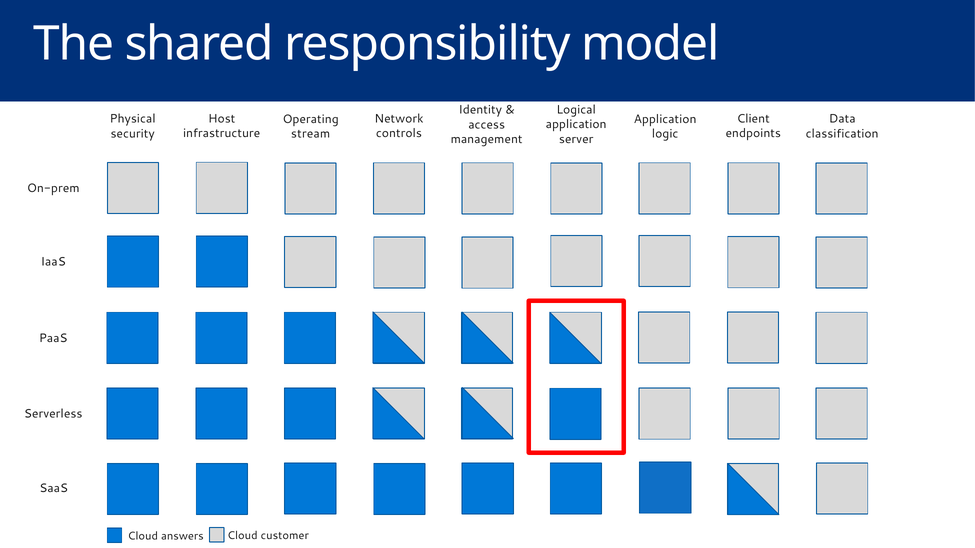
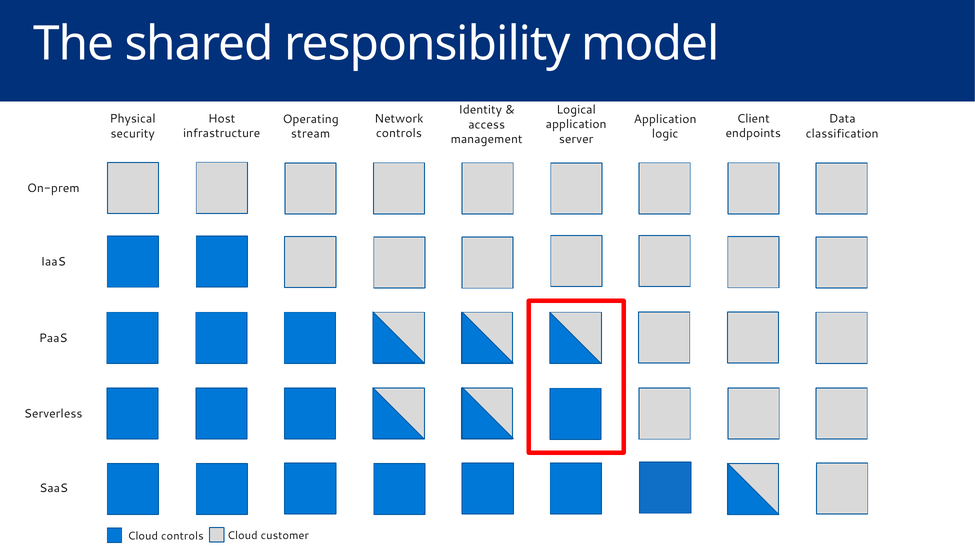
Cloud answers: answers -> controls
